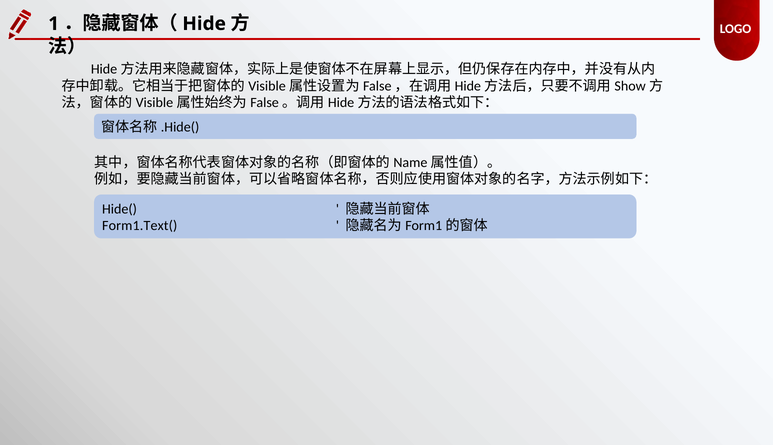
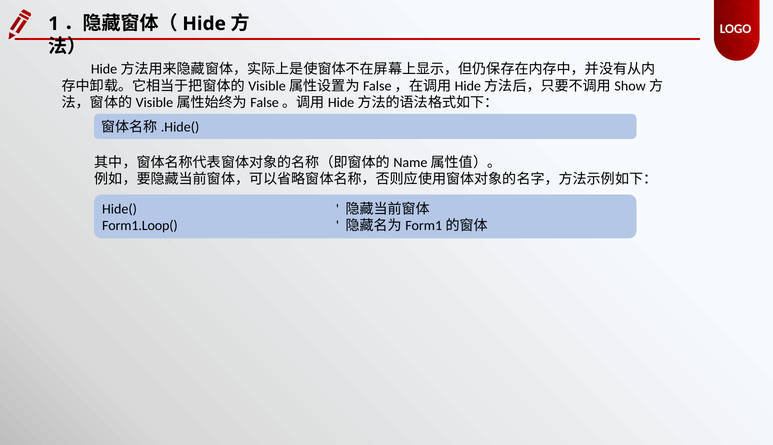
Form1.Text(: Form1.Text( -> Form1.Loop(
